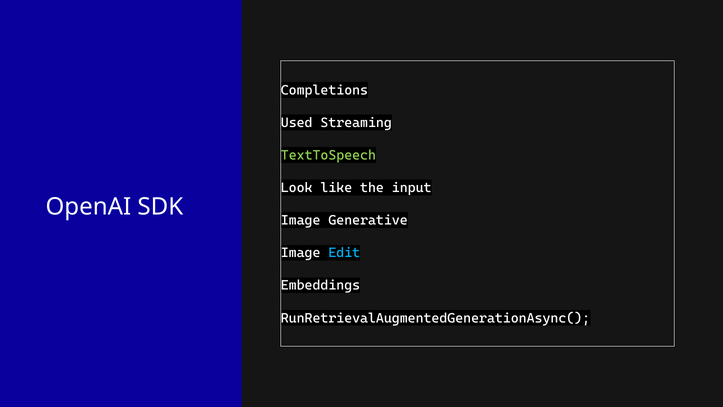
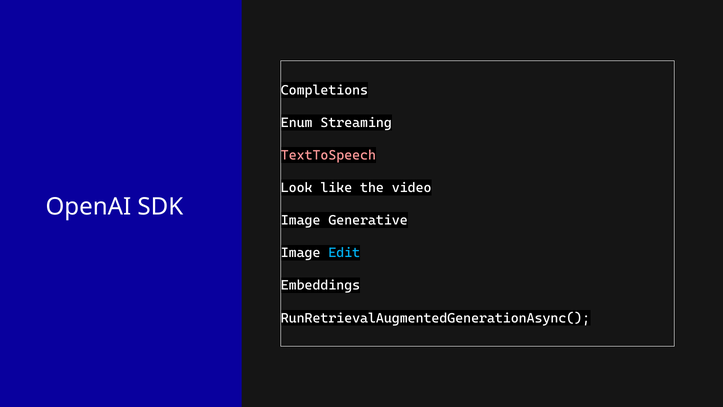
Used: Used -> Enum
TextToSpeech colour: light green -> pink
input: input -> video
